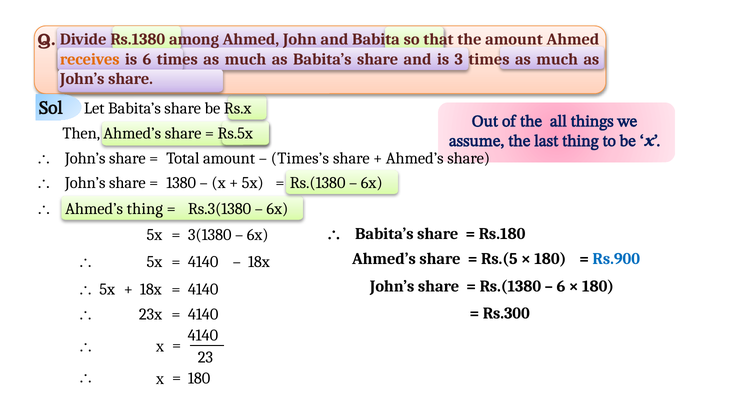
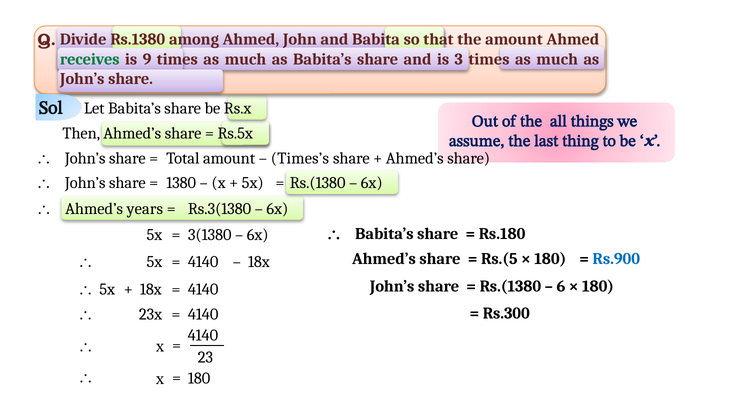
receives colour: orange -> green
is 6: 6 -> 9
Ahmed’s thing: thing -> years
